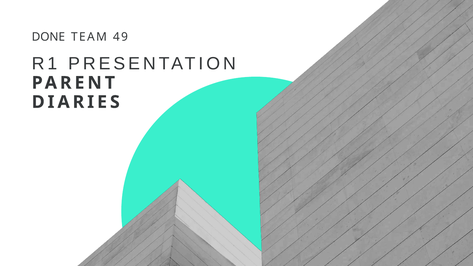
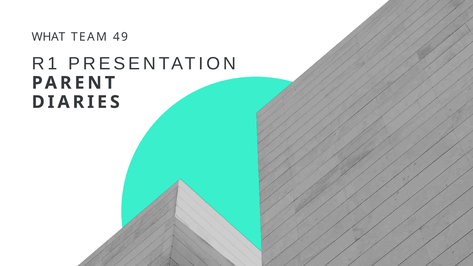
DONE: DONE -> WHAT
